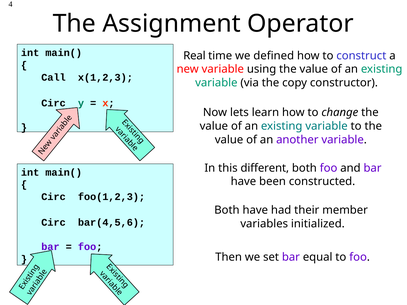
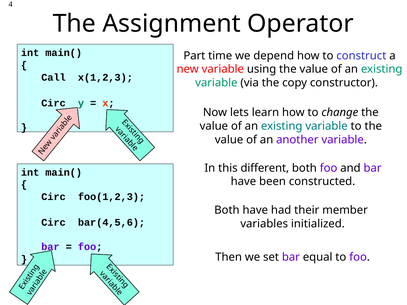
Real: Real -> Part
defined: defined -> depend
